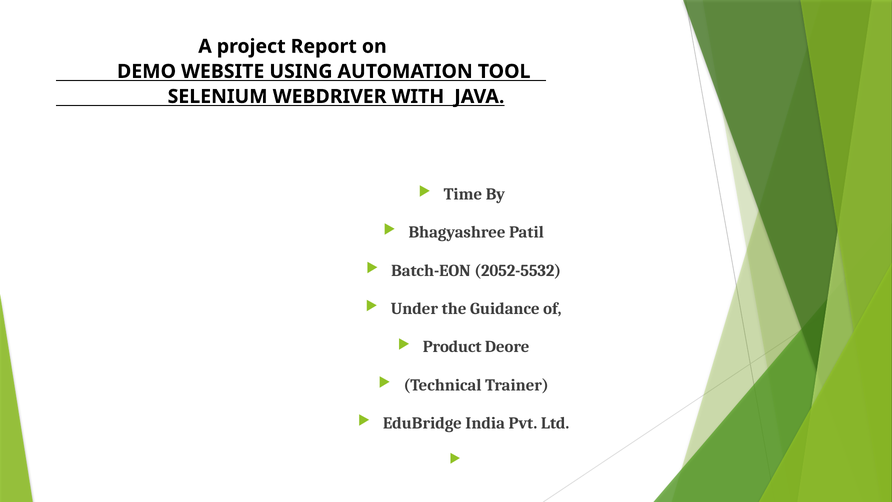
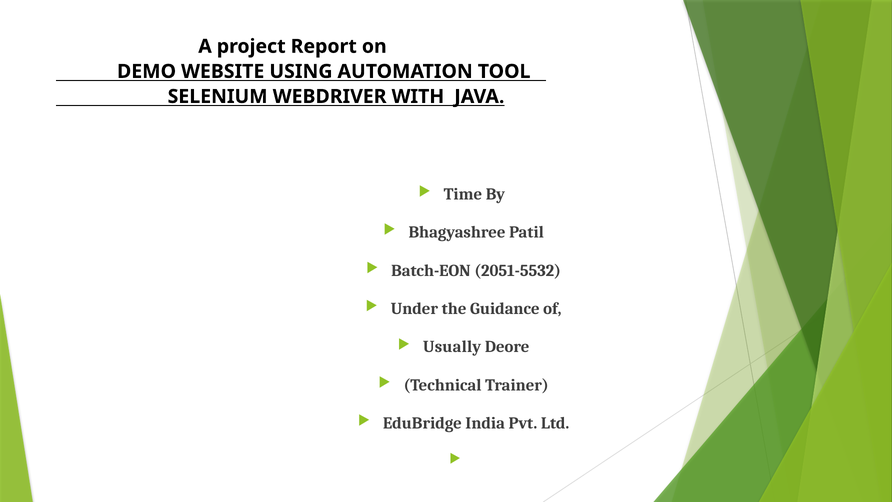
2052-5532: 2052-5532 -> 2051-5532
Product: Product -> Usually
